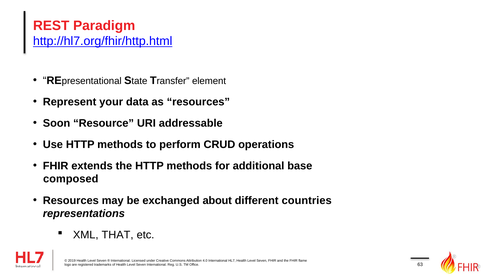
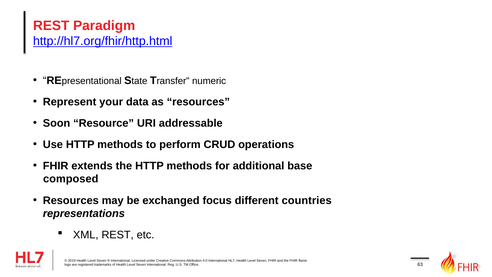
element: element -> numeric
about: about -> focus
XML THAT: THAT -> REST
